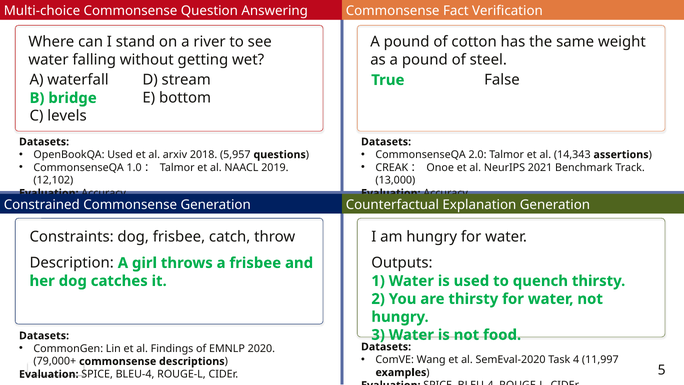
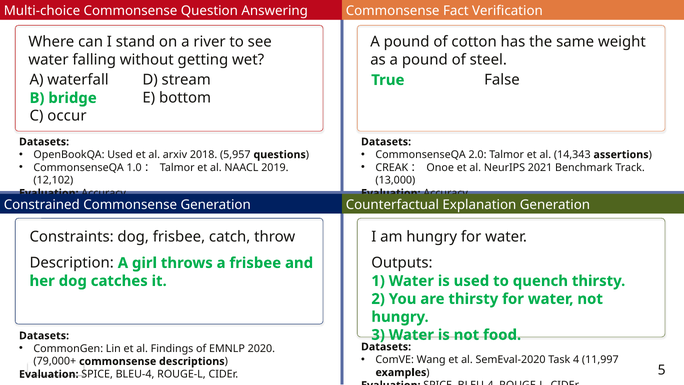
levels: levels -> occur
